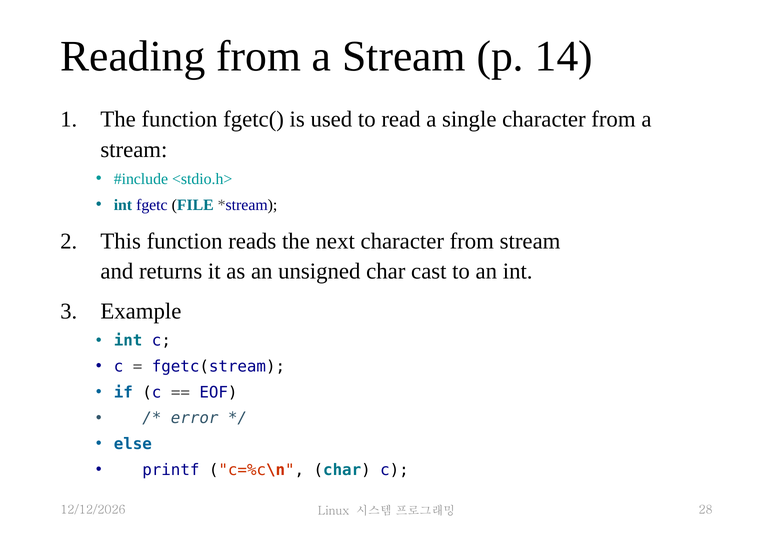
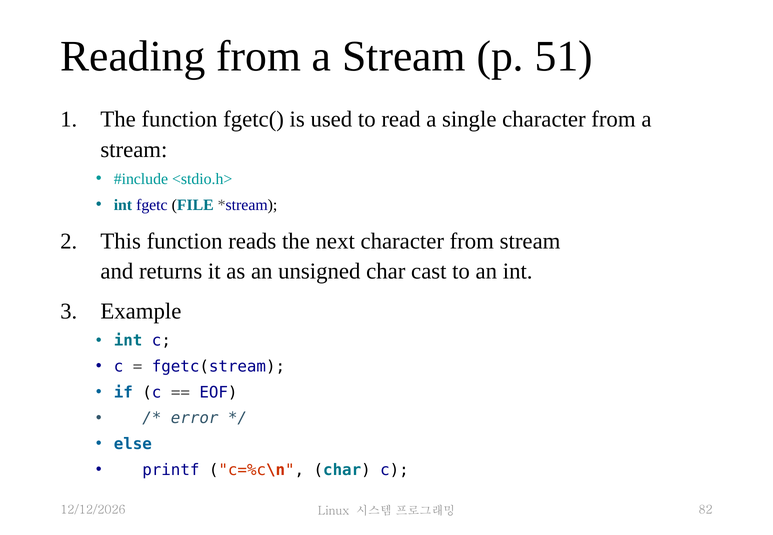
14: 14 -> 51
28: 28 -> 82
